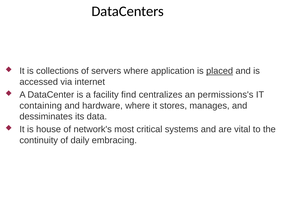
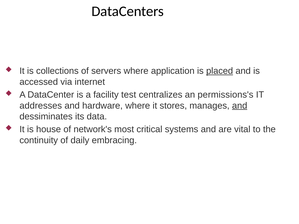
find: find -> test
containing: containing -> addresses
and at (240, 106) underline: none -> present
